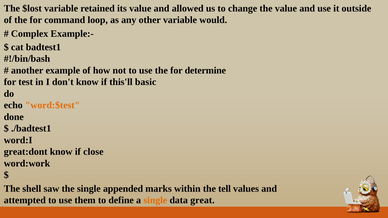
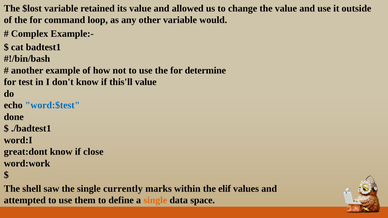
this'll basic: basic -> value
word:$test colour: orange -> blue
appended: appended -> currently
tell: tell -> elif
great: great -> space
